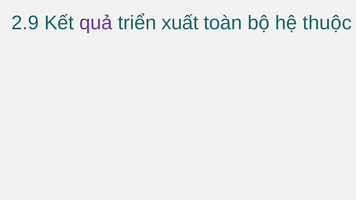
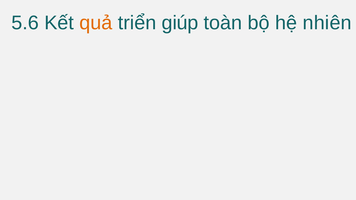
2.9: 2.9 -> 5.6
quả colour: purple -> orange
xuất: xuất -> giúp
thuộc: thuộc -> nhiên
